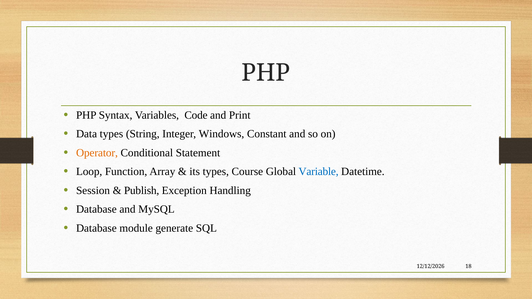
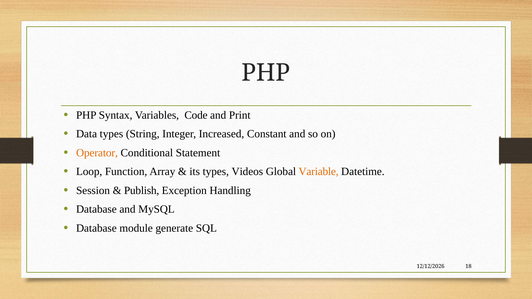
Windows: Windows -> Increased
Course: Course -> Videos
Variable colour: blue -> orange
